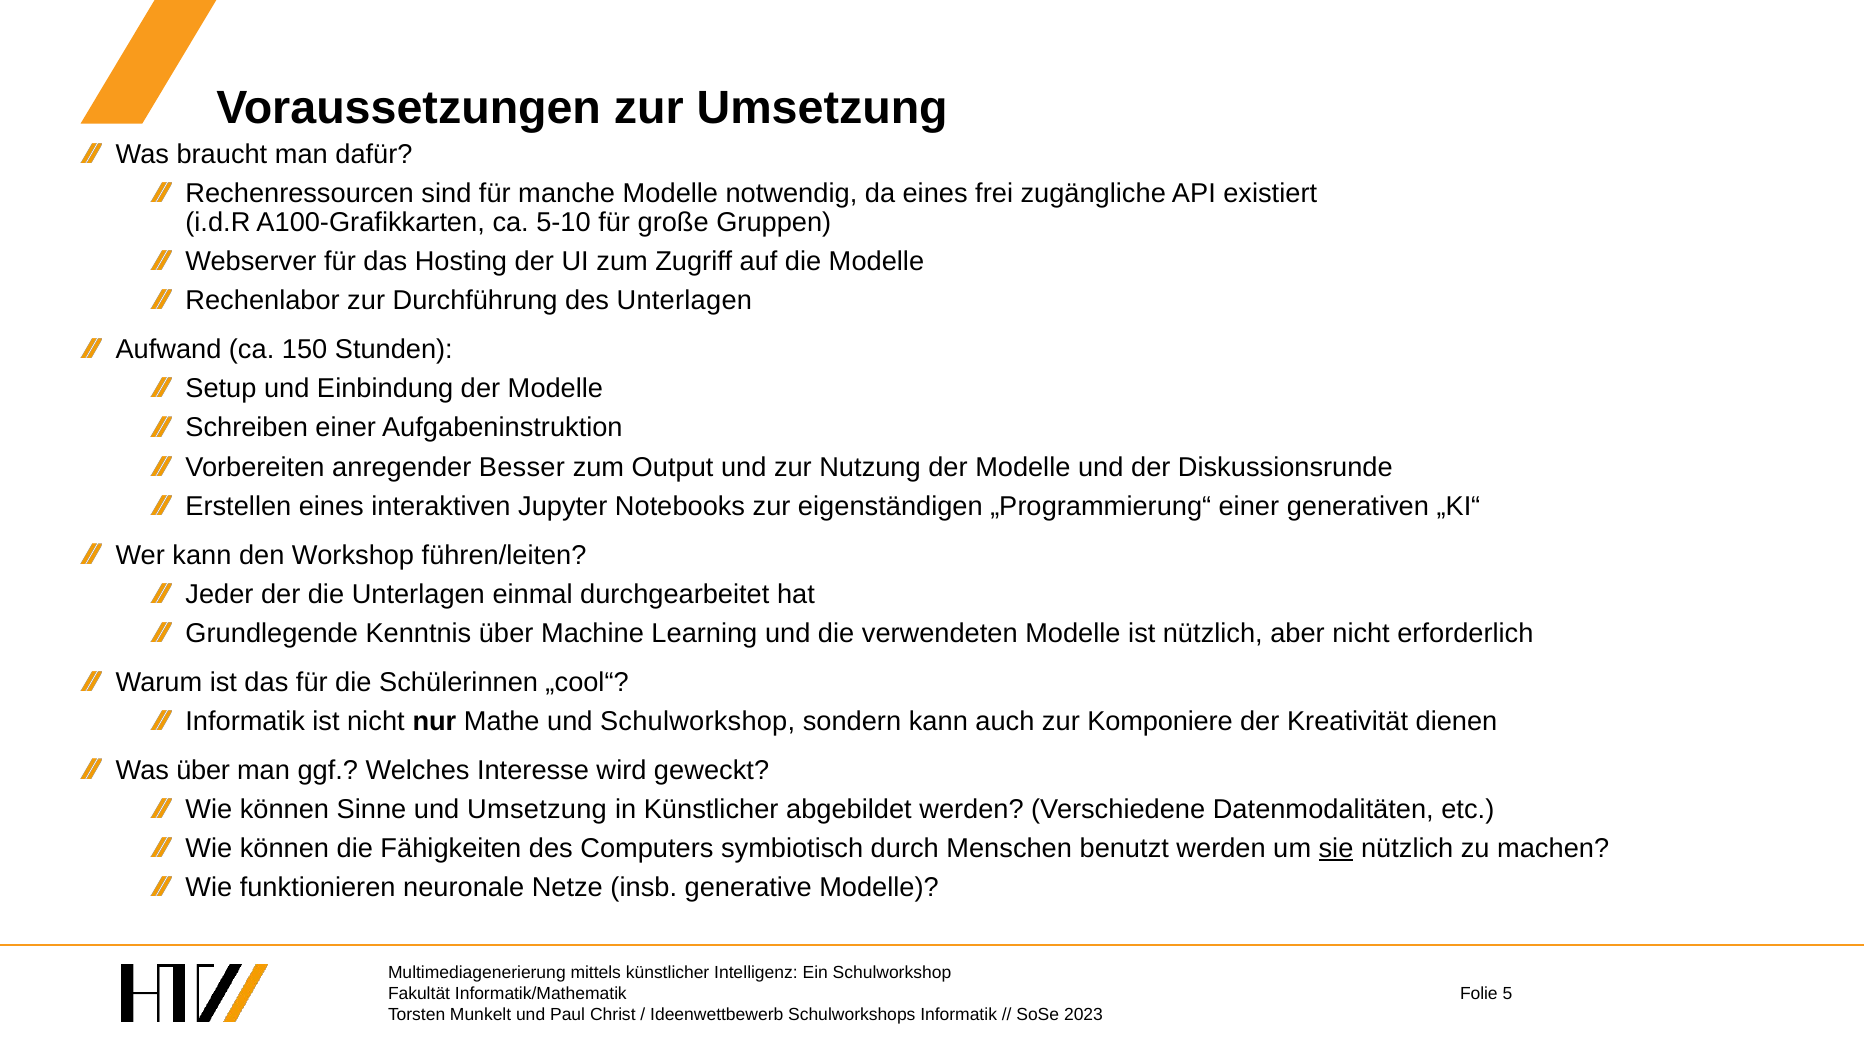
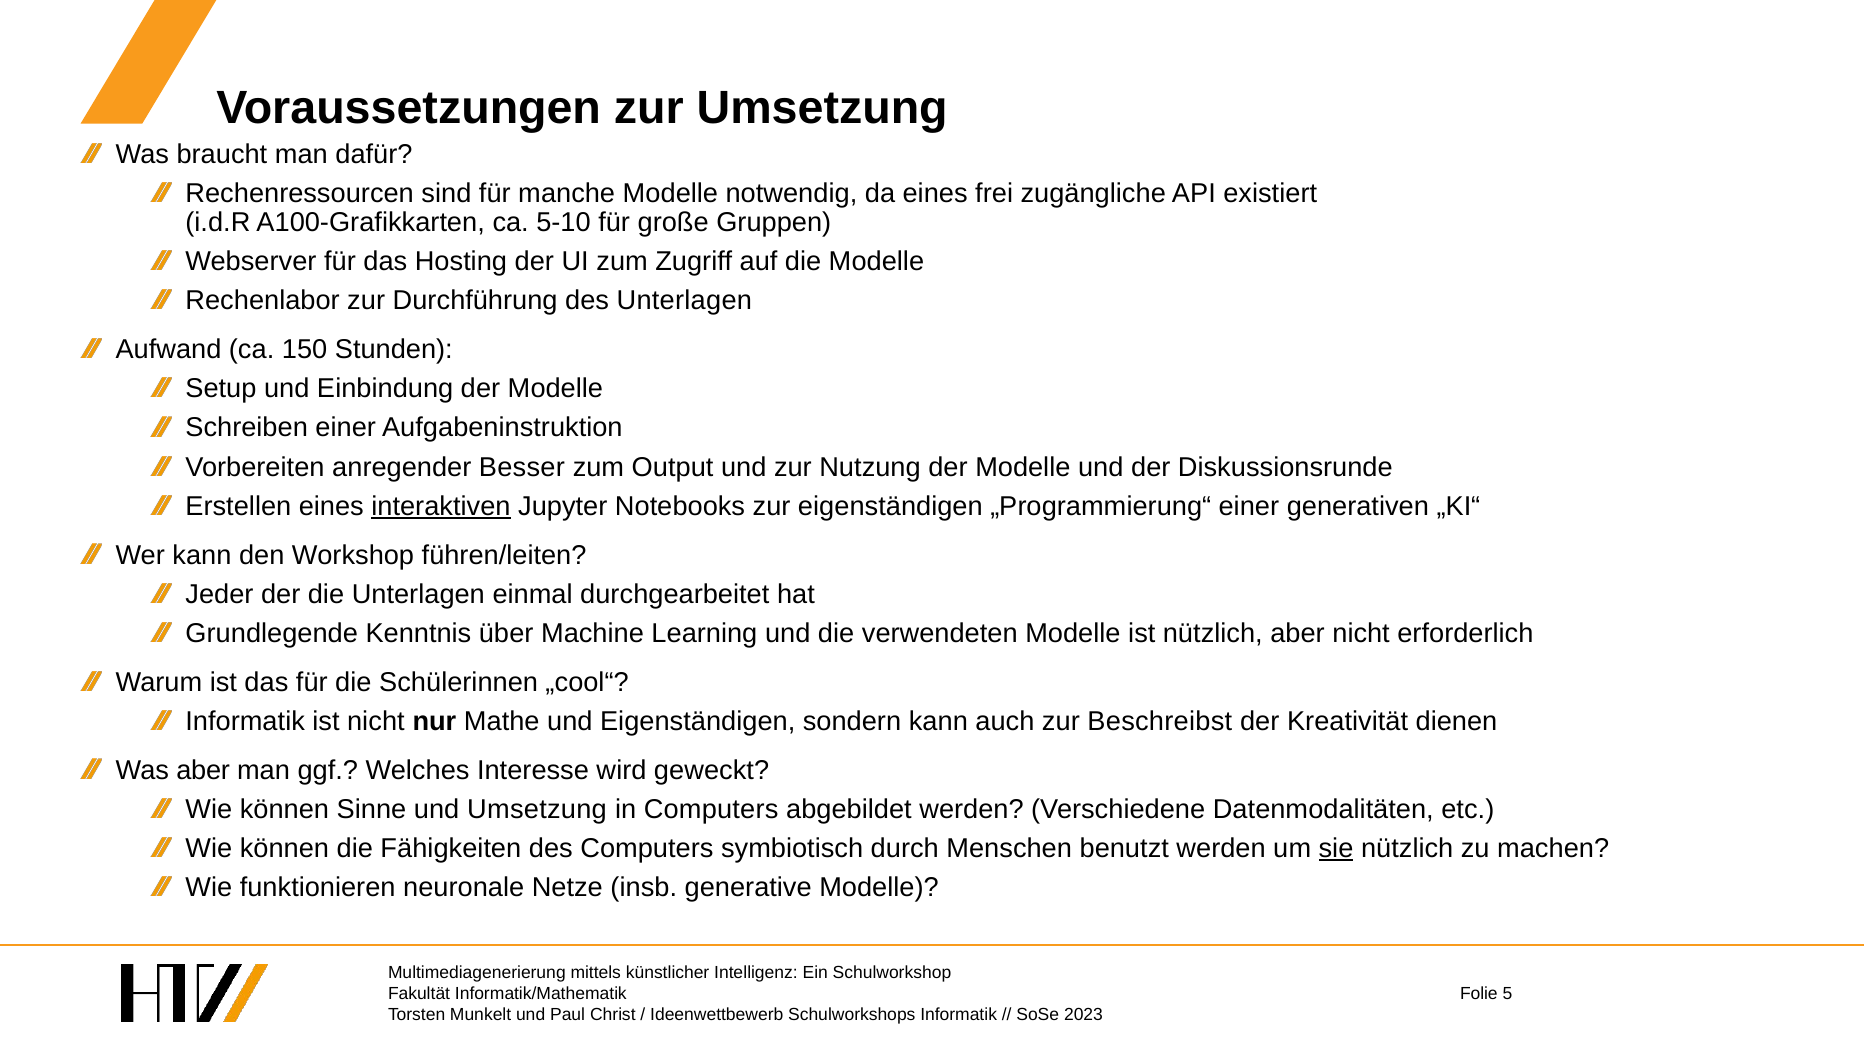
interaktiven underline: none -> present
und Schulworkshop: Schulworkshop -> Eigenständigen
Komponiere: Komponiere -> Beschreibst
Was über: über -> aber
in Künstlicher: Künstlicher -> Computers
